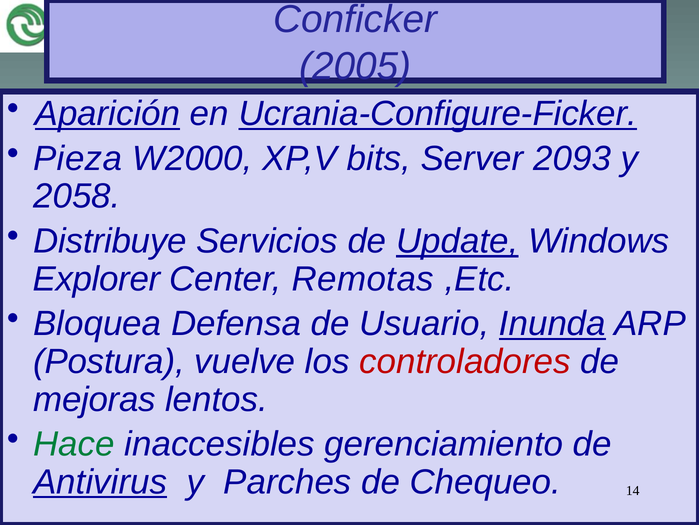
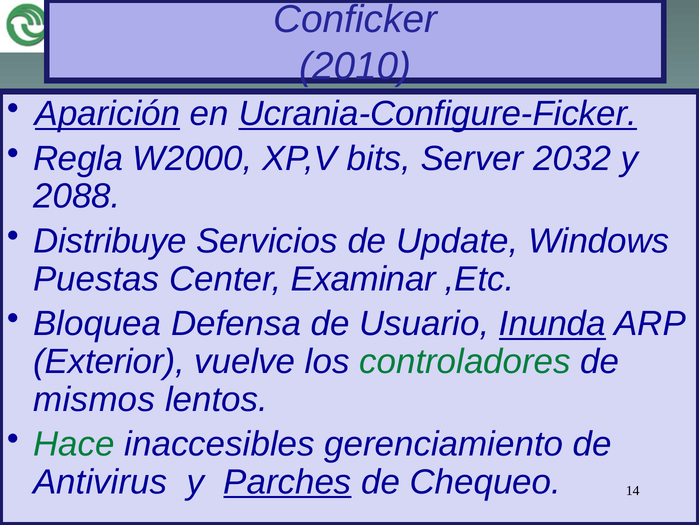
2005: 2005 -> 2010
Pieza: Pieza -> Regla
2093: 2093 -> 2032
2058: 2058 -> 2088
Update underline: present -> none
Explorer: Explorer -> Puestas
Remotas: Remotas -> Examinar
Postura: Postura -> Exterior
controladores colour: red -> green
mejoras: mejoras -> mismos
Antivirus underline: present -> none
Parches underline: none -> present
